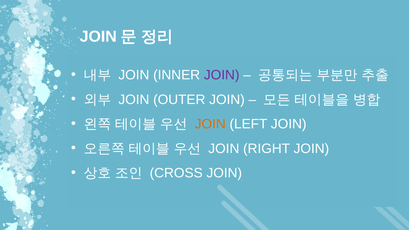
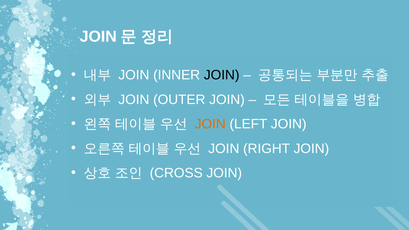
JOIN at (222, 75) colour: purple -> black
